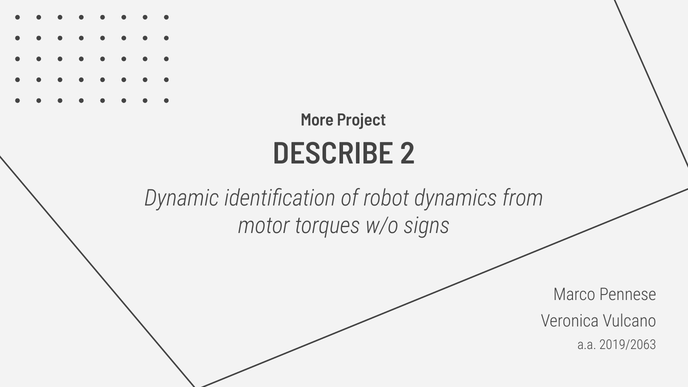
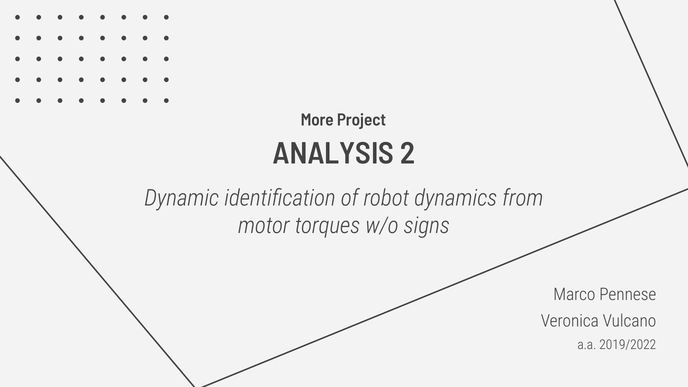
DESCRIBE: DESCRIBE -> ANALYSIS
2019/2063: 2019/2063 -> 2019/2022
